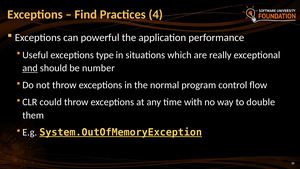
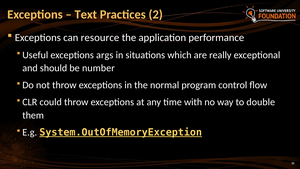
Find: Find -> Text
4: 4 -> 2
powerful: powerful -> resource
type: type -> args
and underline: present -> none
